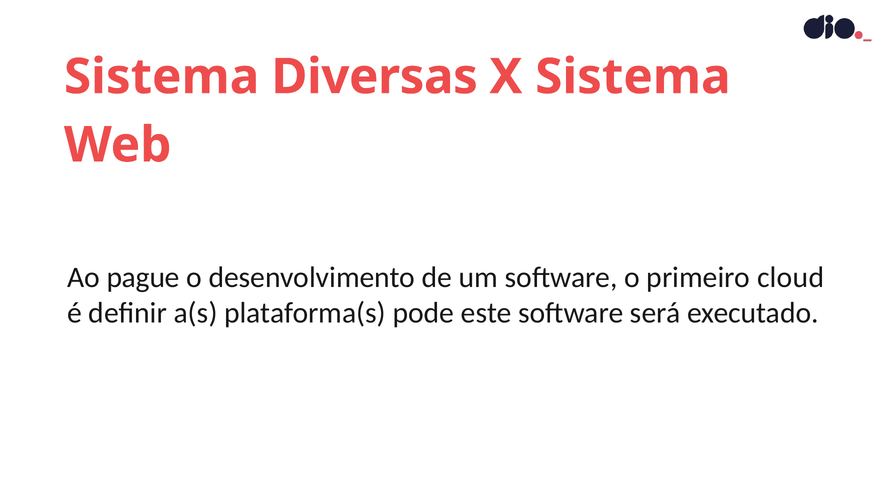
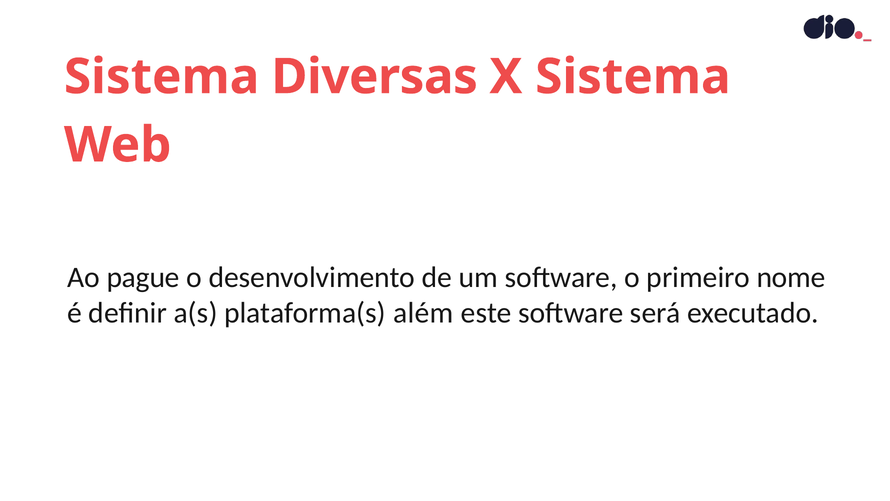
cloud: cloud -> nome
pode: pode -> além
